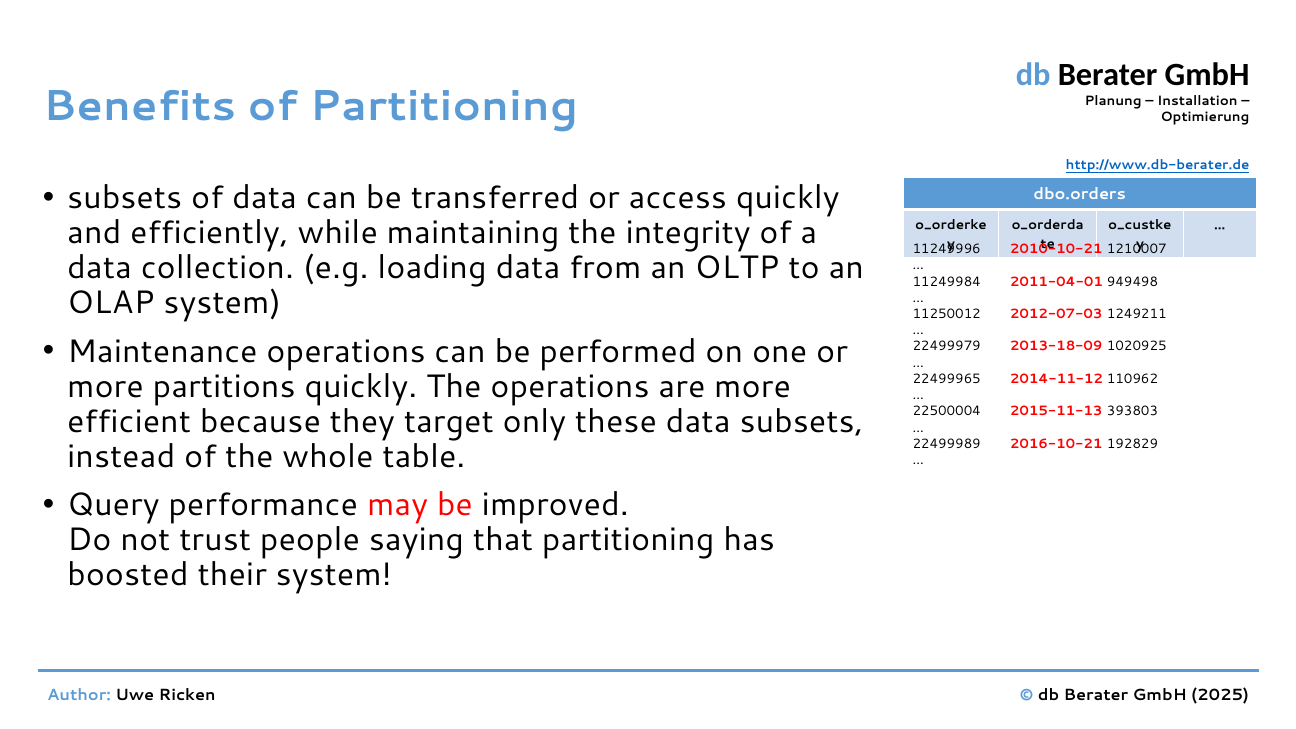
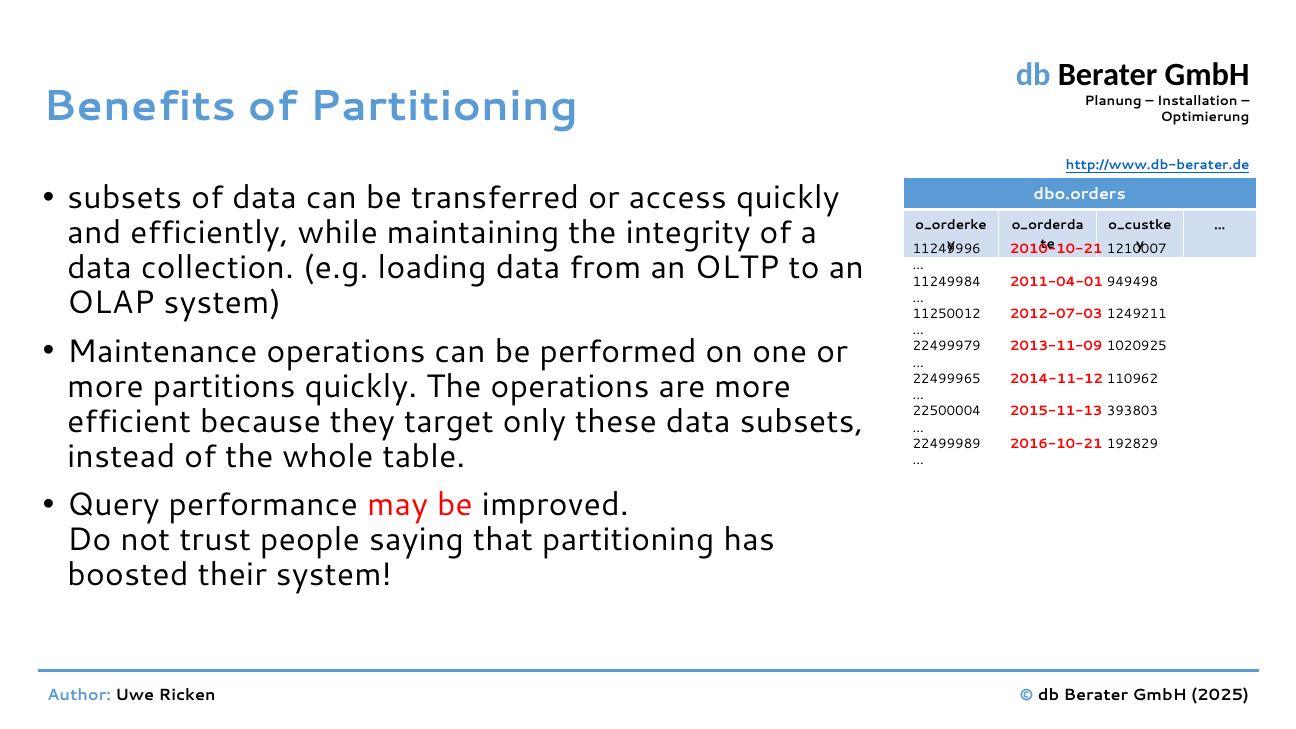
2013-18-09: 2013-18-09 -> 2013-11-09
